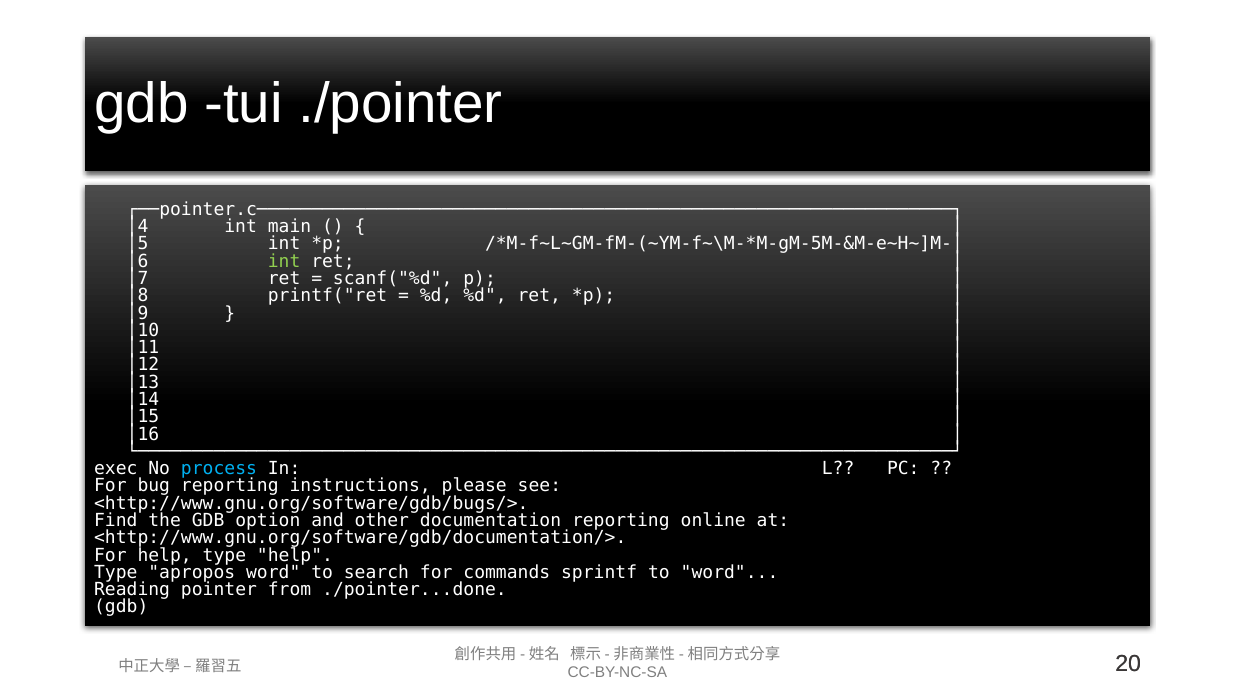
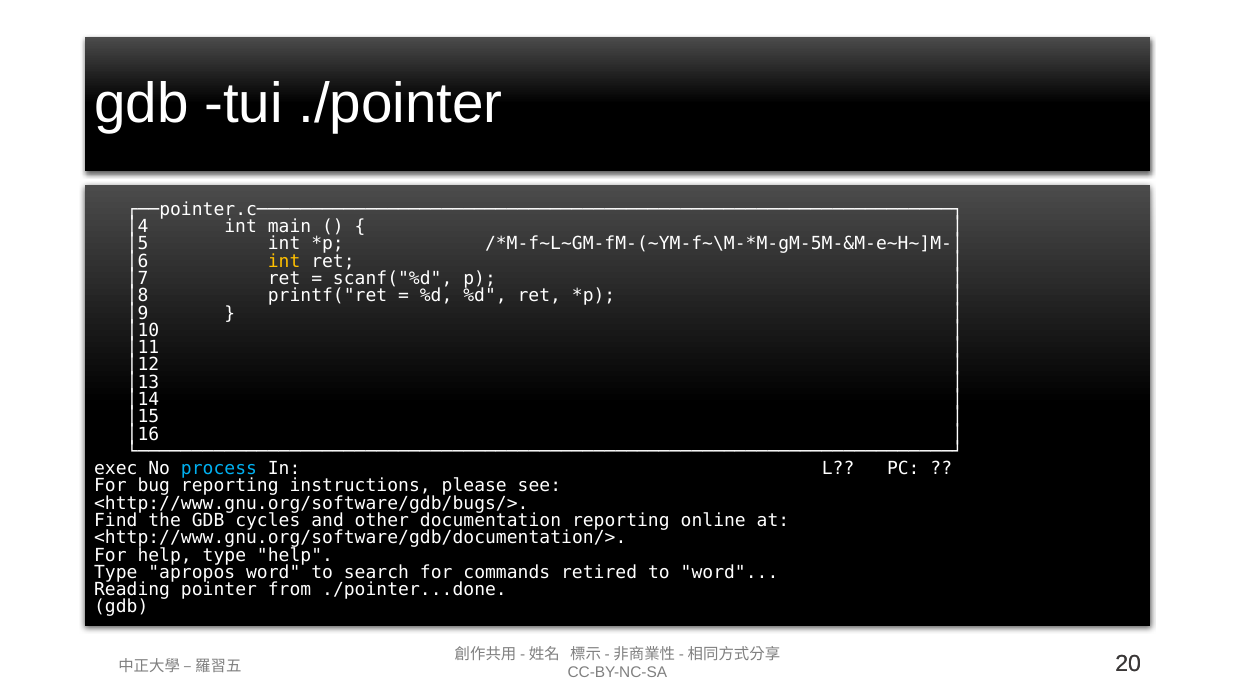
int at (284, 261) colour: light green -> yellow
option: option -> cycles
sprintf: sprintf -> retired
